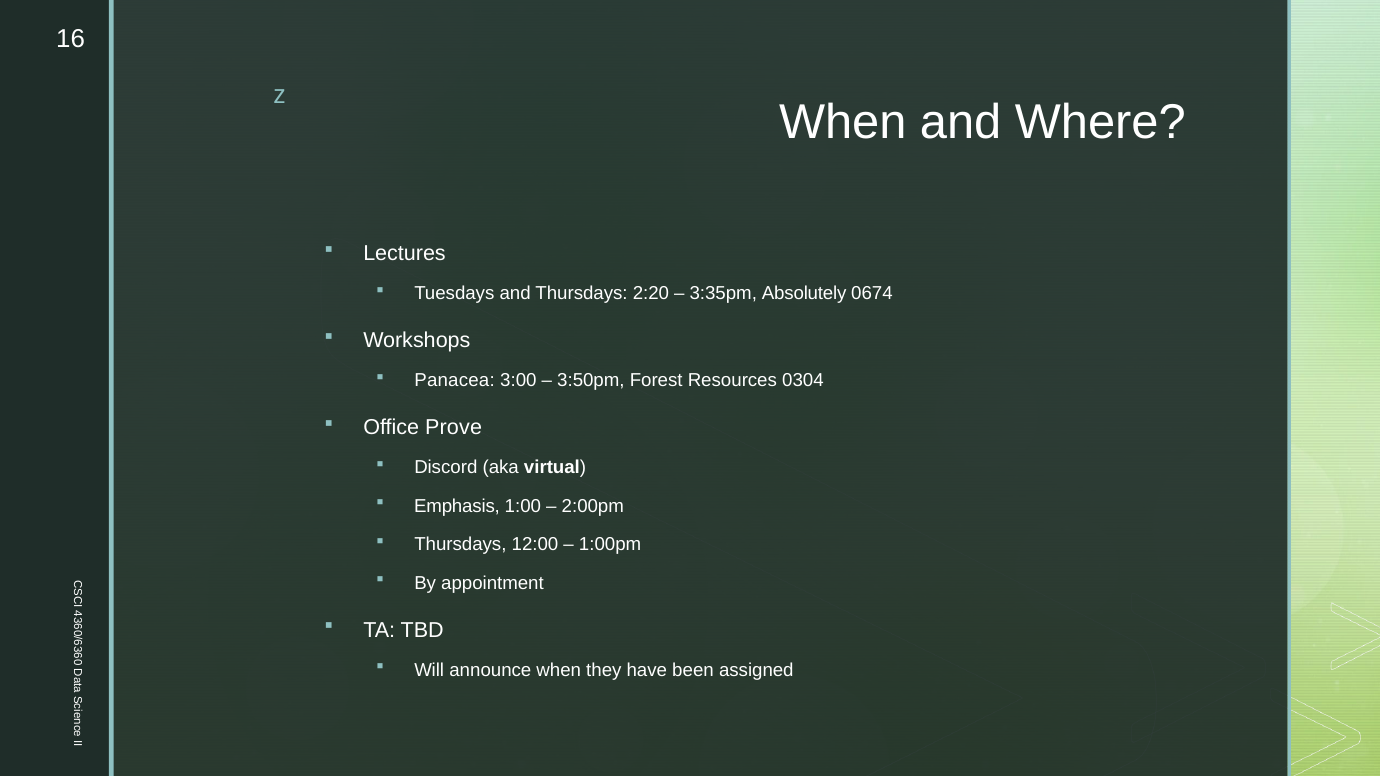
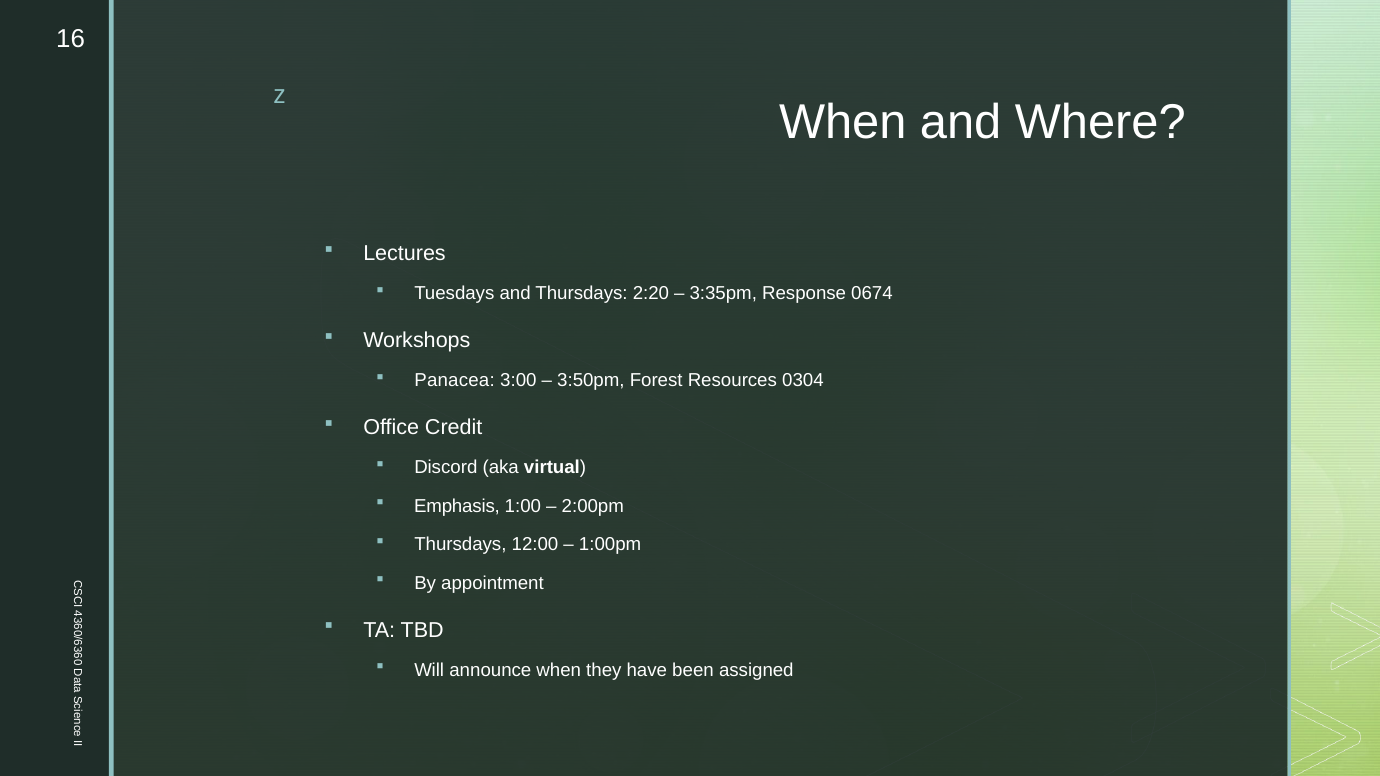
Absolutely: Absolutely -> Response
Prove: Prove -> Credit
